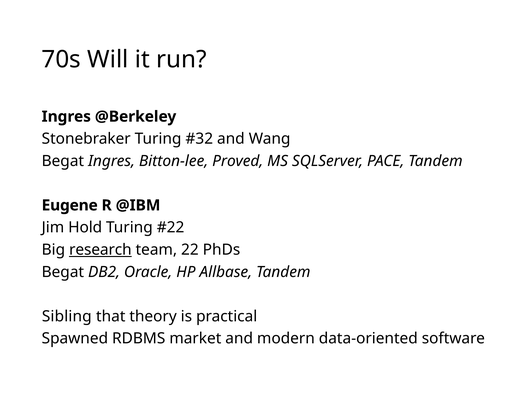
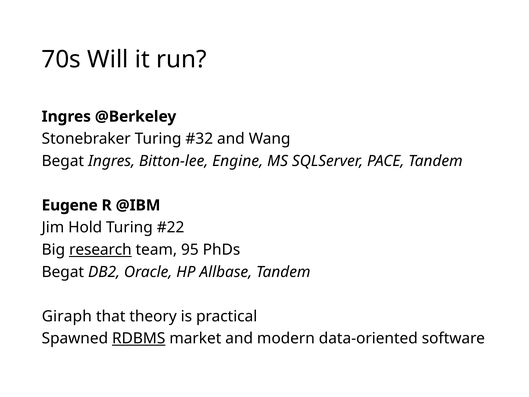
Proved: Proved -> Engine
22: 22 -> 95
Sibling: Sibling -> Giraph
RDBMS underline: none -> present
